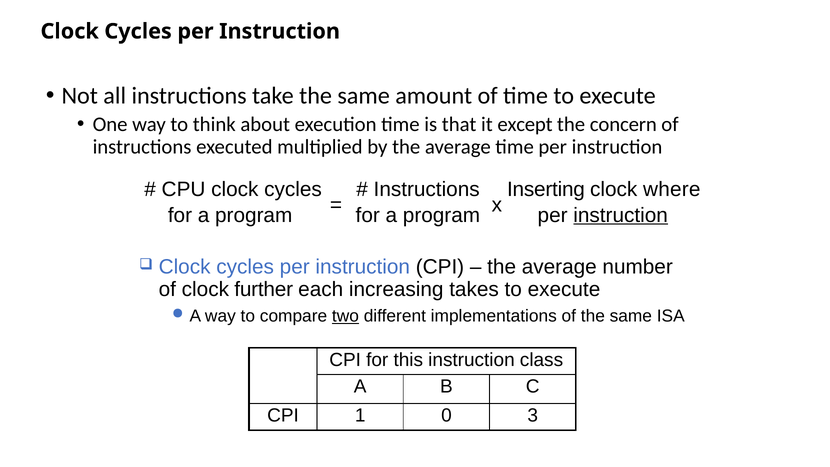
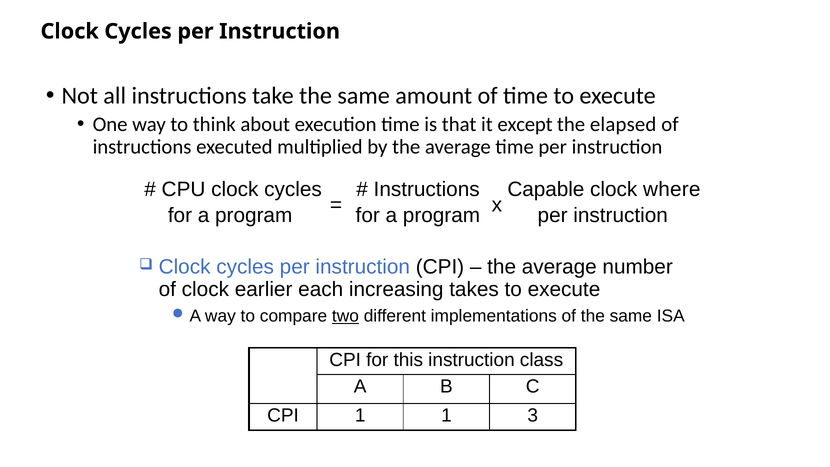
concern: concern -> elapsed
Inserting: Inserting -> Capable
instruction at (621, 215) underline: present -> none
further: further -> earlier
1 0: 0 -> 1
